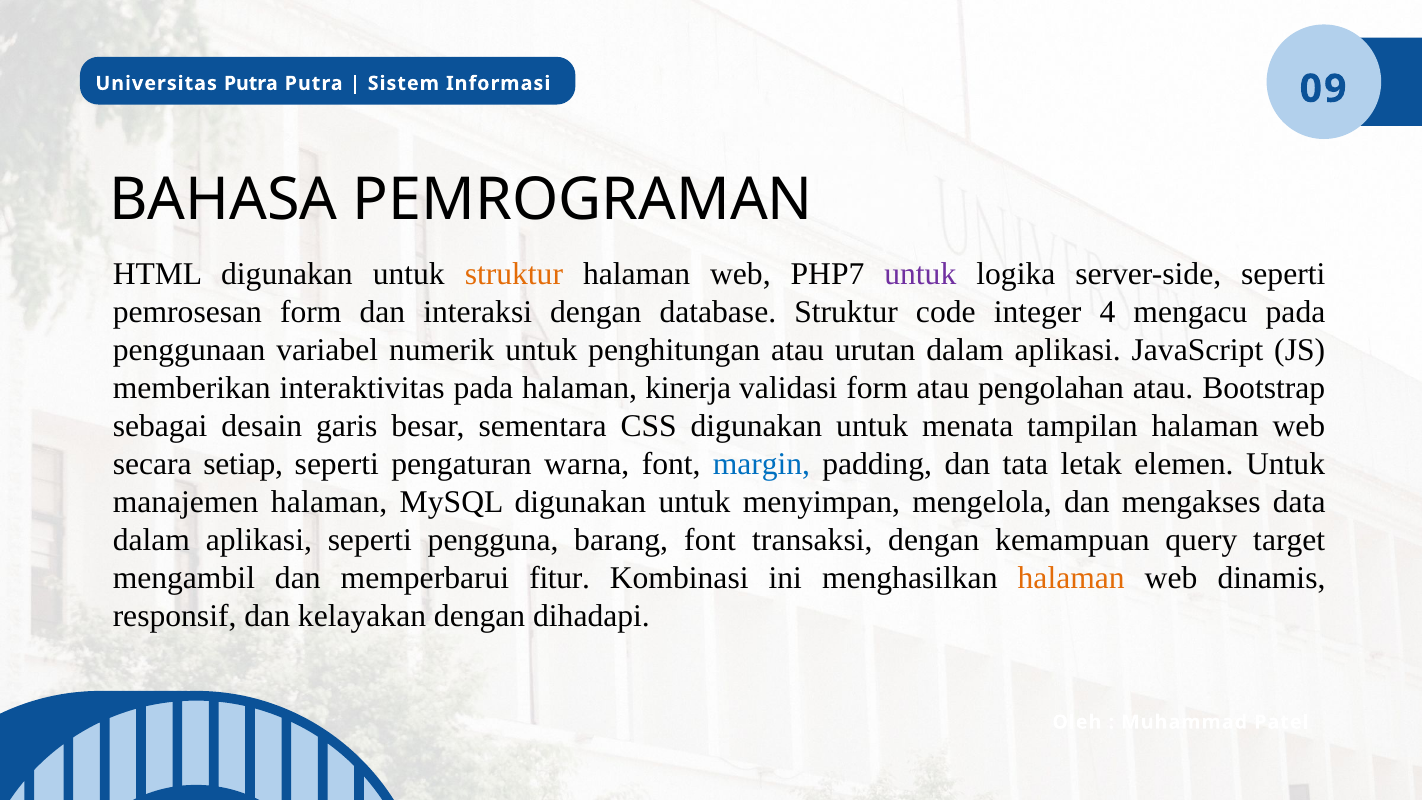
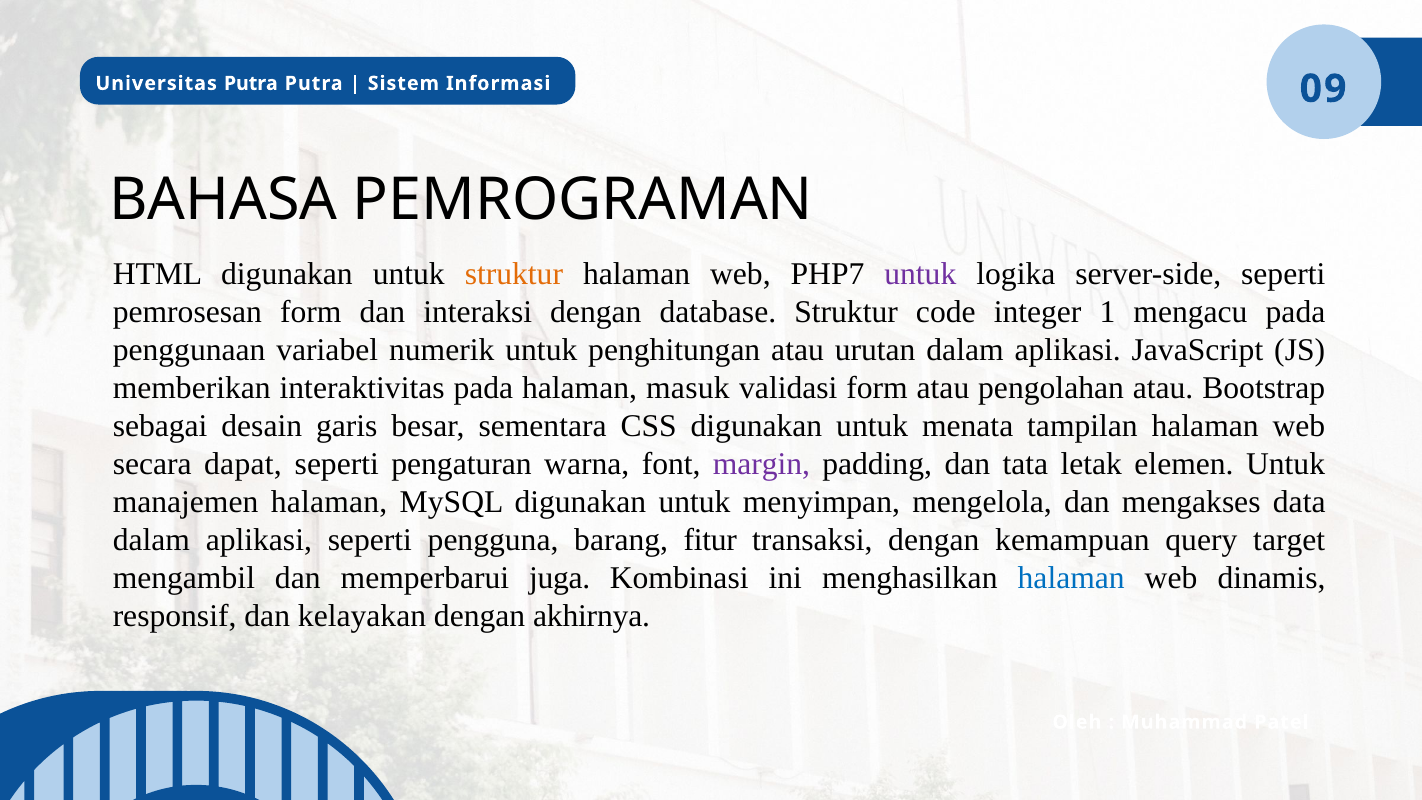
4: 4 -> 1
kinerja: kinerja -> masuk
setiap: setiap -> dapat
margin colour: blue -> purple
barang font: font -> fitur
fitur: fitur -> juga
halaman at (1071, 578) colour: orange -> blue
dihadapi: dihadapi -> akhirnya
